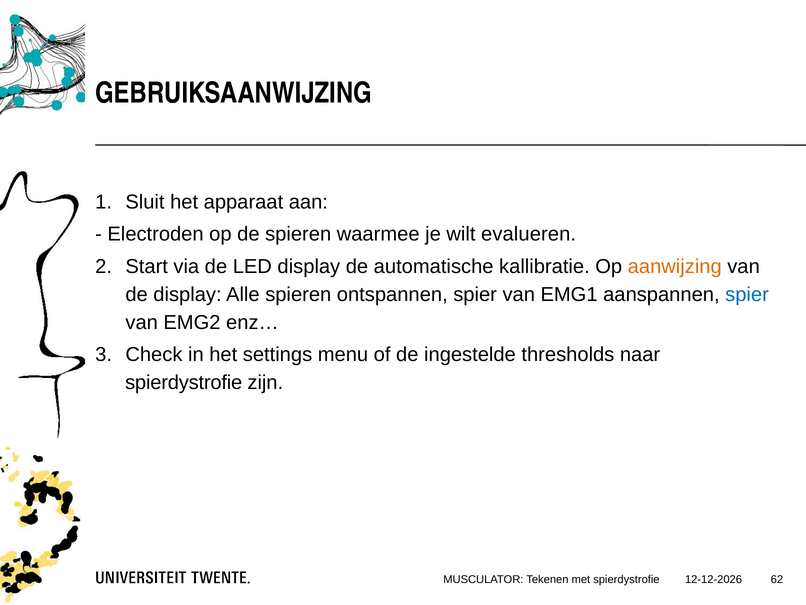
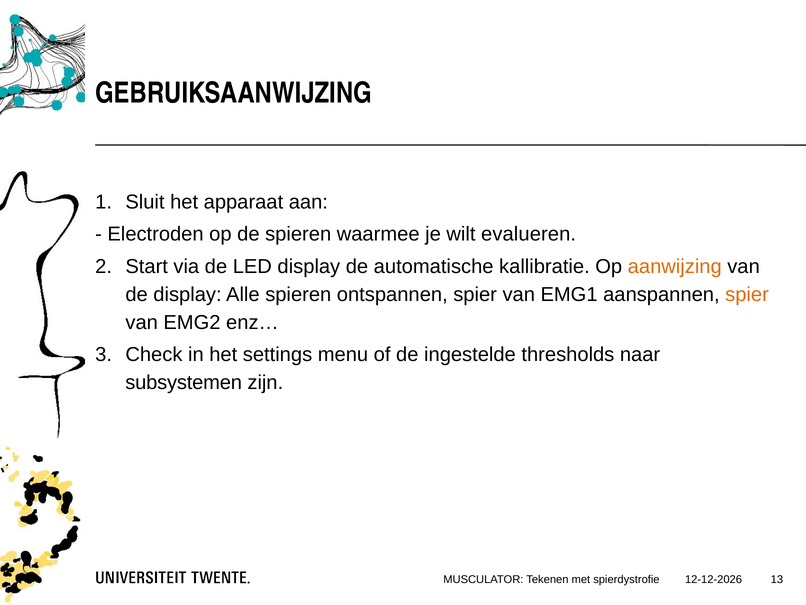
spier at (747, 294) colour: blue -> orange
spierdystrofie at (184, 382): spierdystrofie -> subsystemen
62: 62 -> 13
